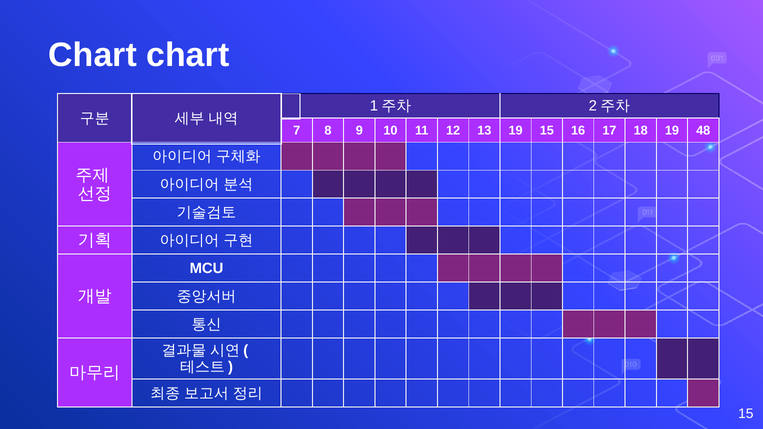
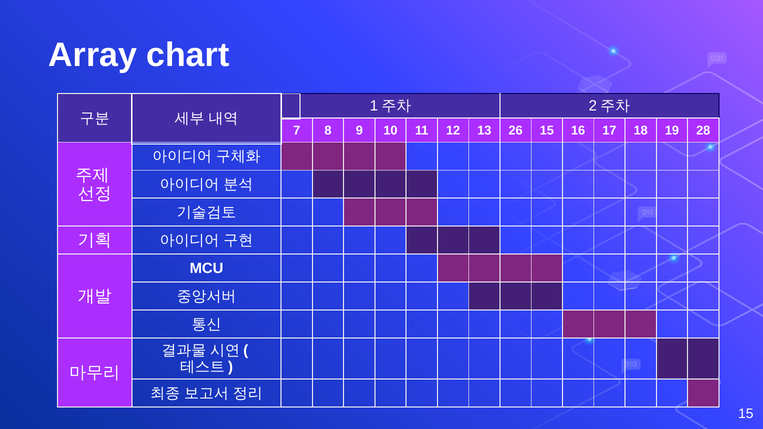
Chart at (93, 55): Chart -> Array
13 19: 19 -> 26
48: 48 -> 28
